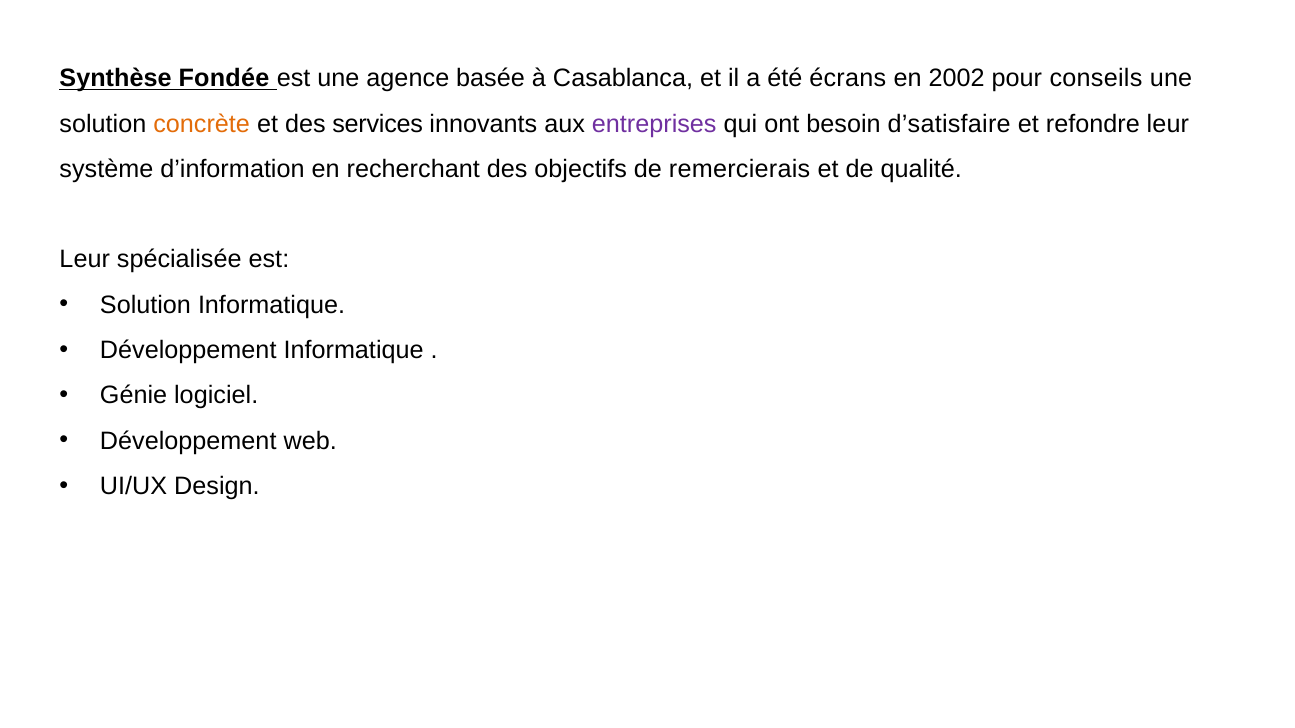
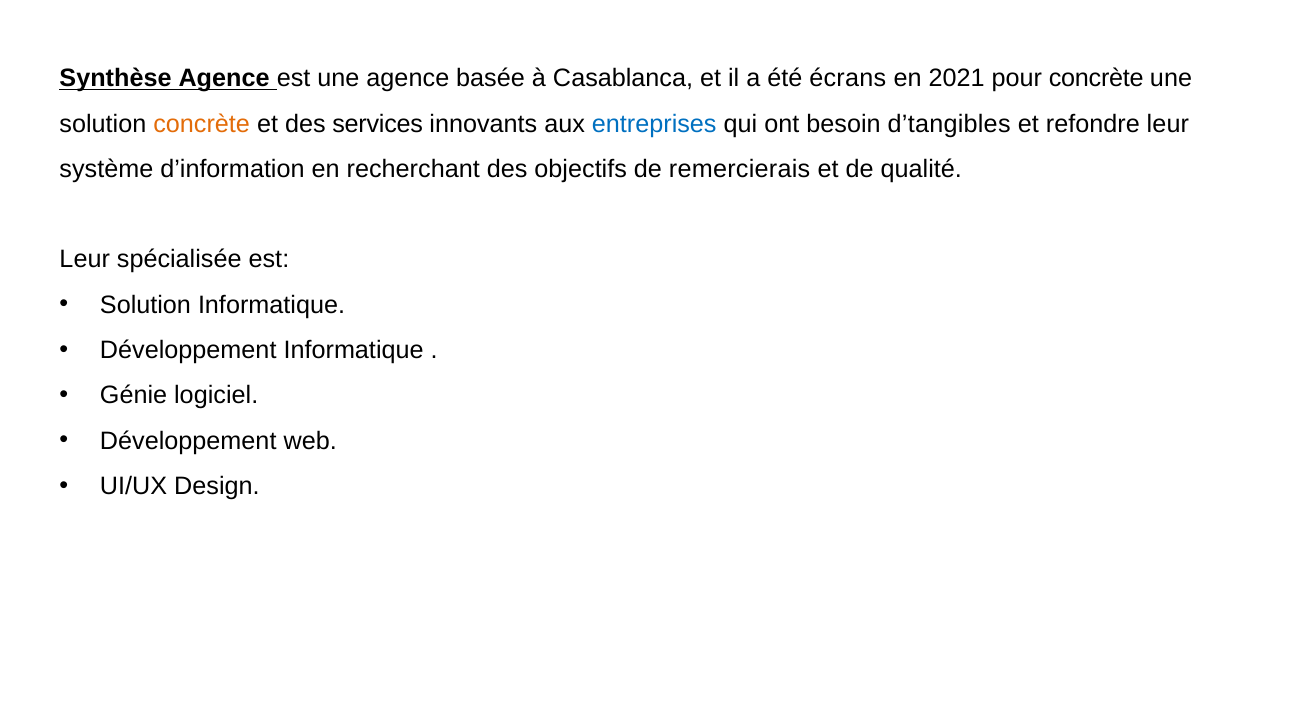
Synthèse Fondée: Fondée -> Agence
2002: 2002 -> 2021
pour conseils: conseils -> concrète
entreprises colour: purple -> blue
d’satisfaire: d’satisfaire -> d’tangibles
